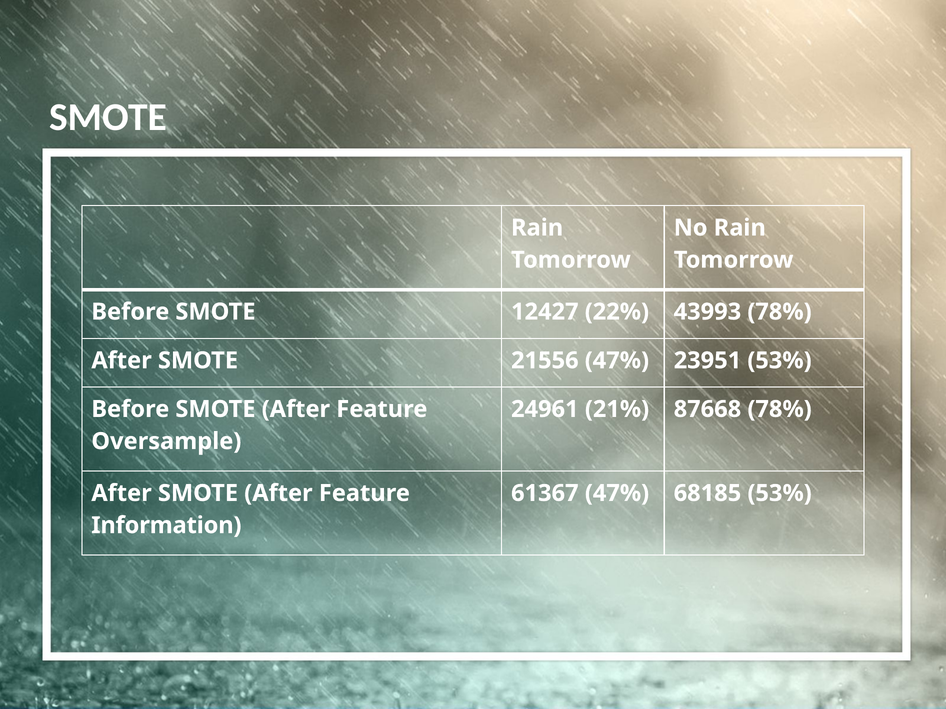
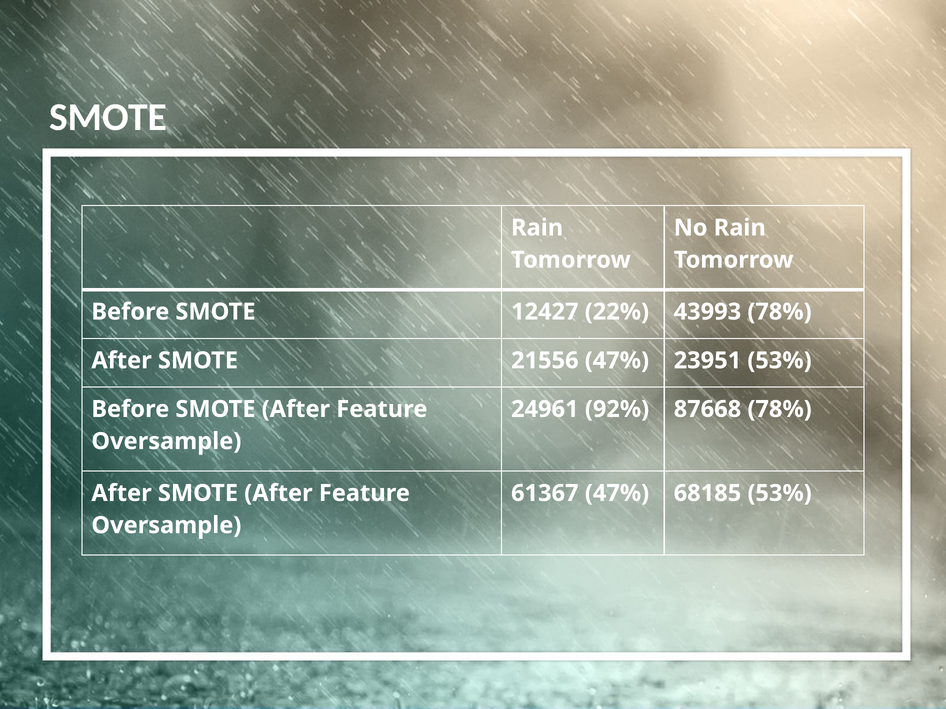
21%: 21% -> 92%
Information at (166, 526): Information -> Oversample
